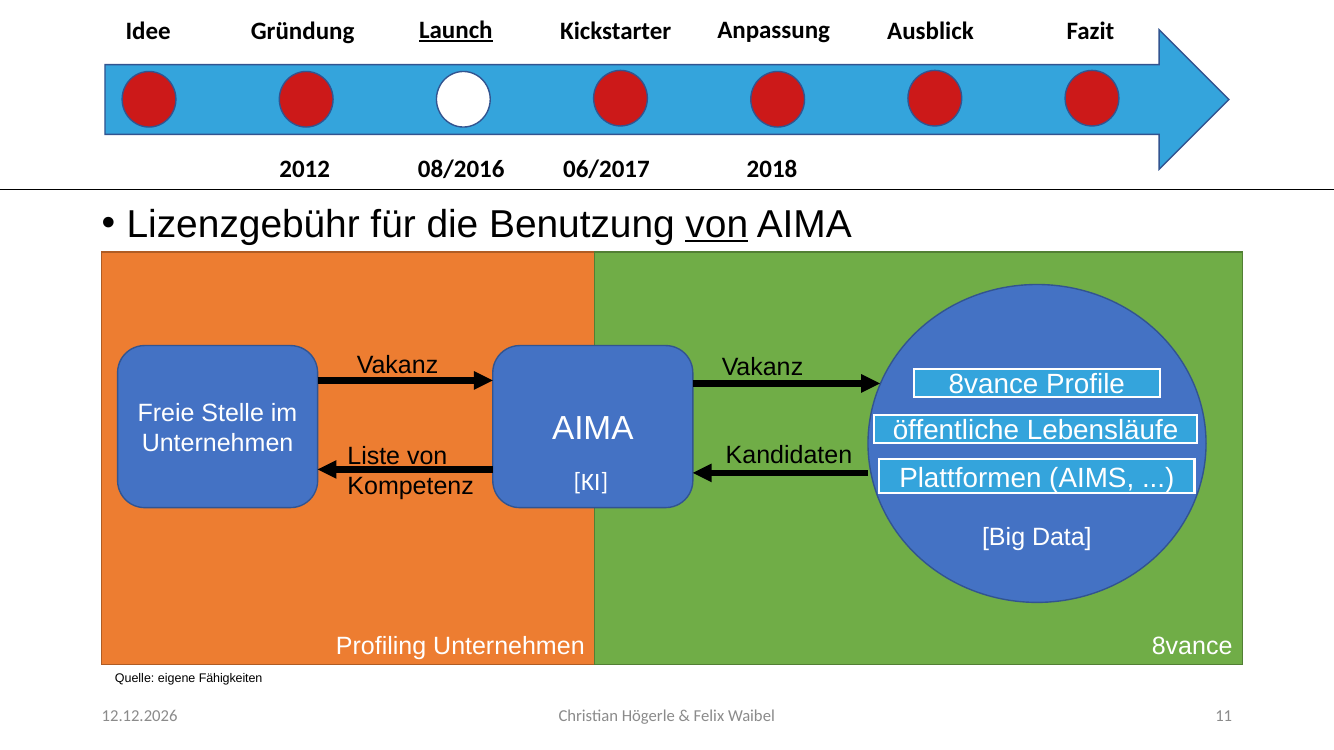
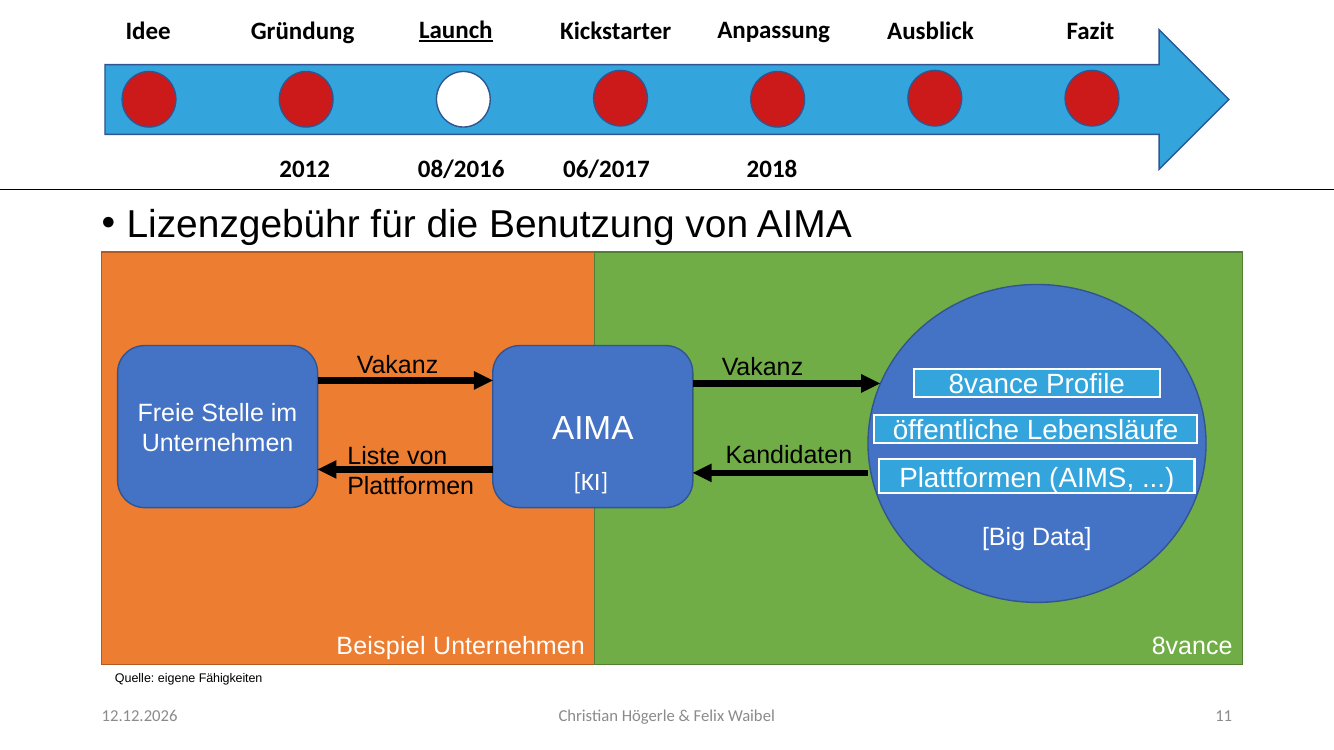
von at (717, 225) underline: present -> none
Kompetenz at (411, 487): Kompetenz -> Plattformen
Profiling: Profiling -> Beispiel
